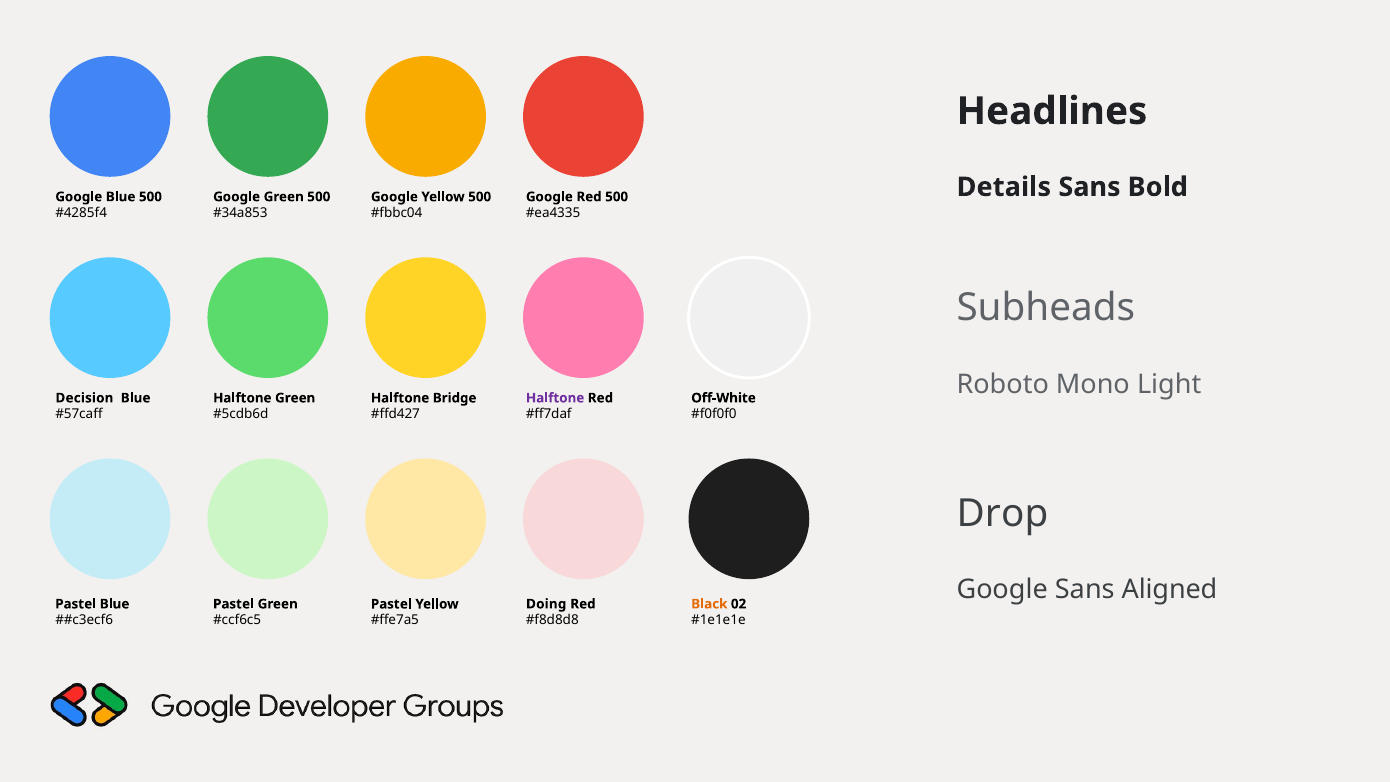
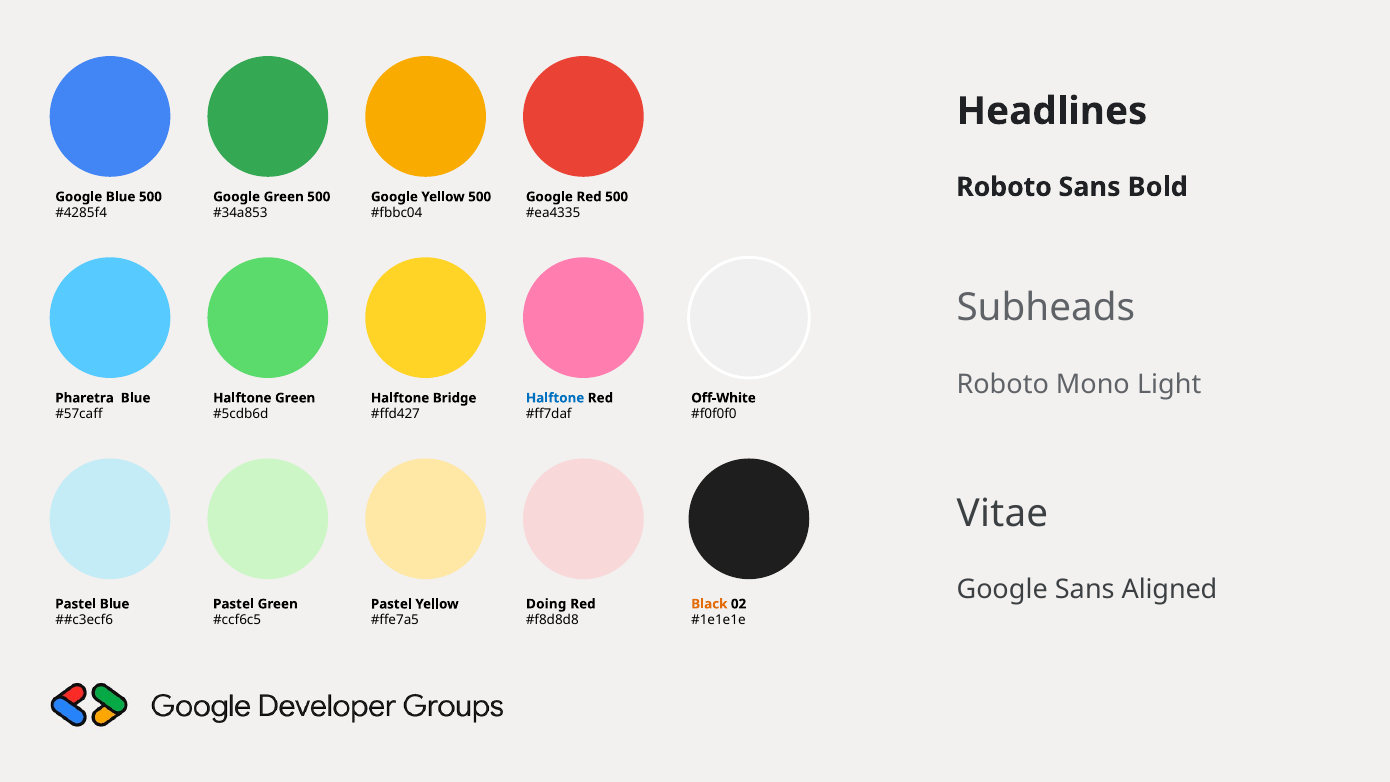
Details at (1004, 187): Details -> Roboto
Decision: Decision -> Pharetra
Halftone at (555, 398) colour: purple -> blue
Drop: Drop -> Vitae
